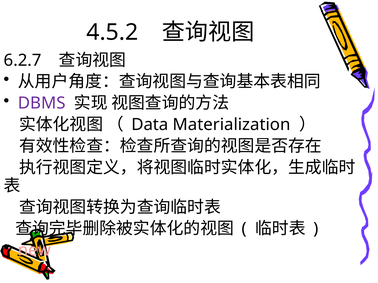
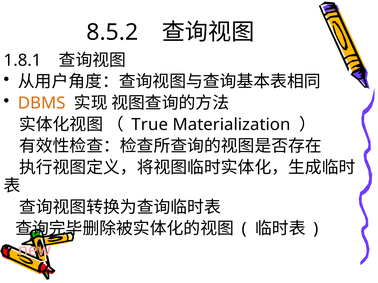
4.5.2: 4.5.2 -> 8.5.2
6.2.7: 6.2.7 -> 1.8.1
DBMS colour: purple -> orange
Data: Data -> True
